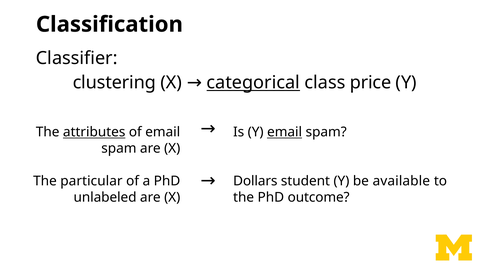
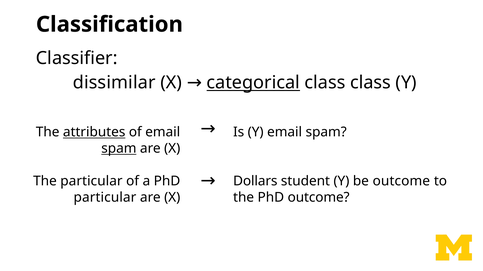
clustering: clustering -> dissimilar
class price: price -> class
email at (285, 133) underline: present -> none
spam at (119, 149) underline: none -> present
be available: available -> outcome
unlabeled at (105, 198): unlabeled -> particular
